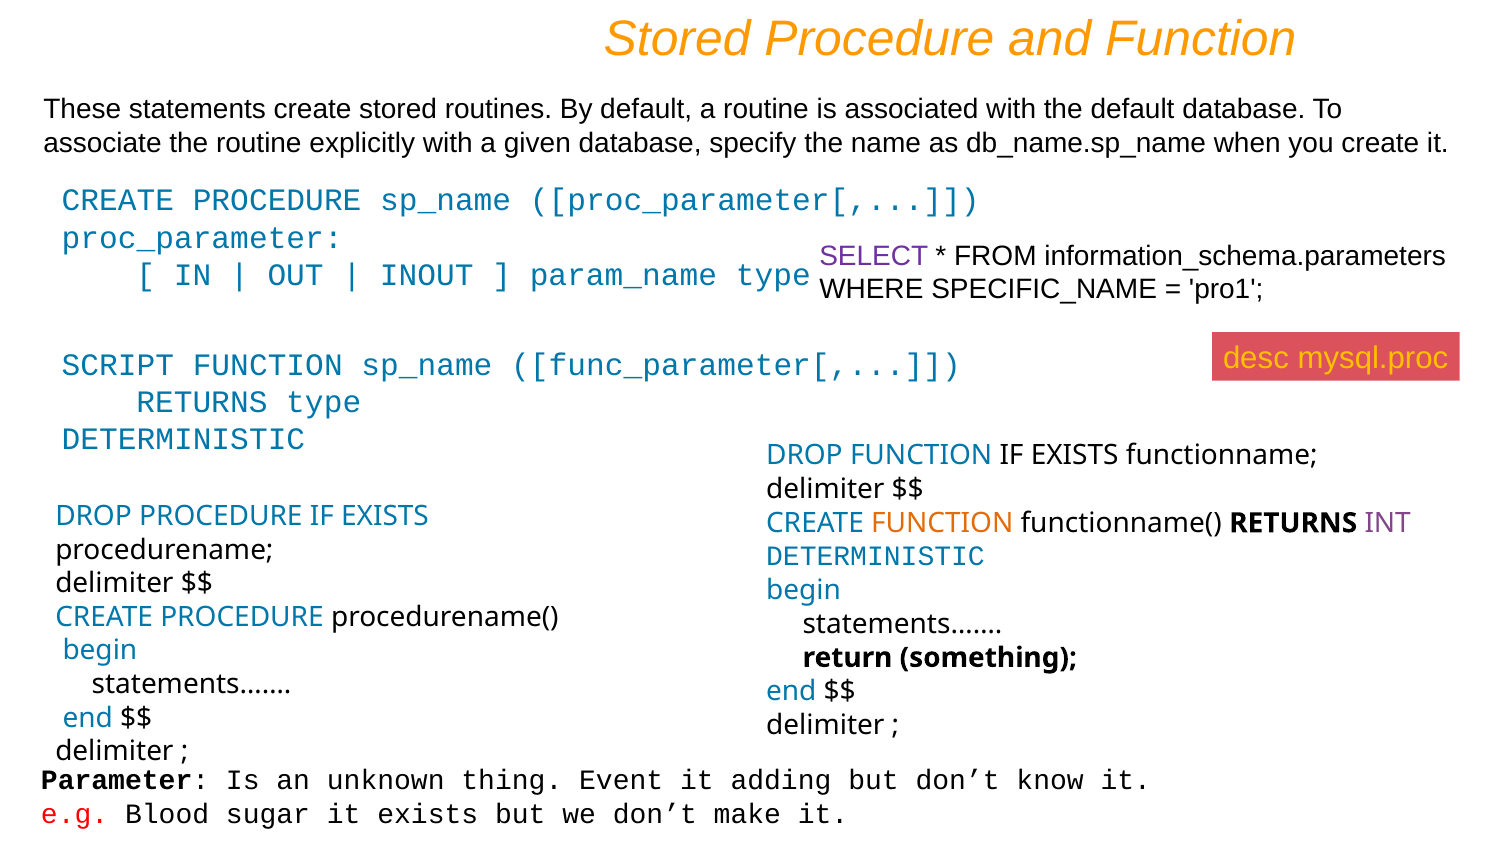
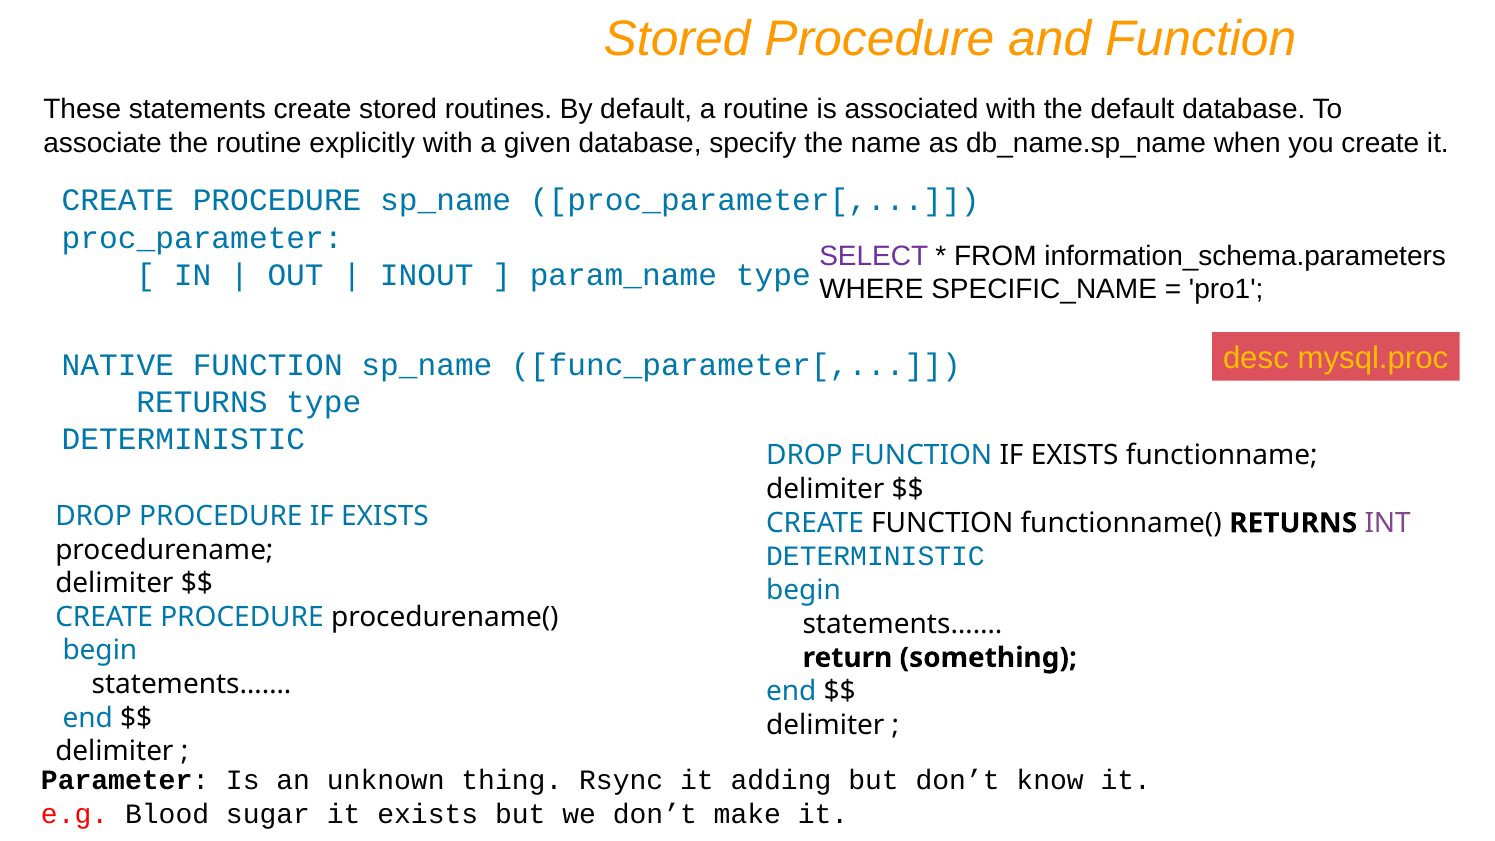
SCRIPT: SCRIPT -> NATIVE
FUNCTION at (942, 523) colour: orange -> black
Event: Event -> Rsync
